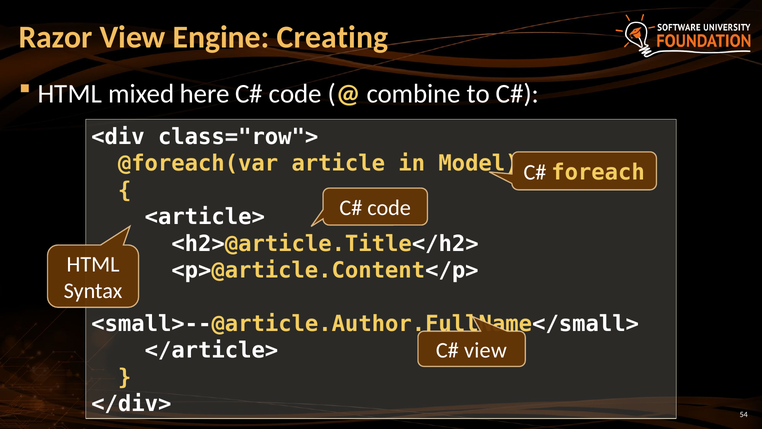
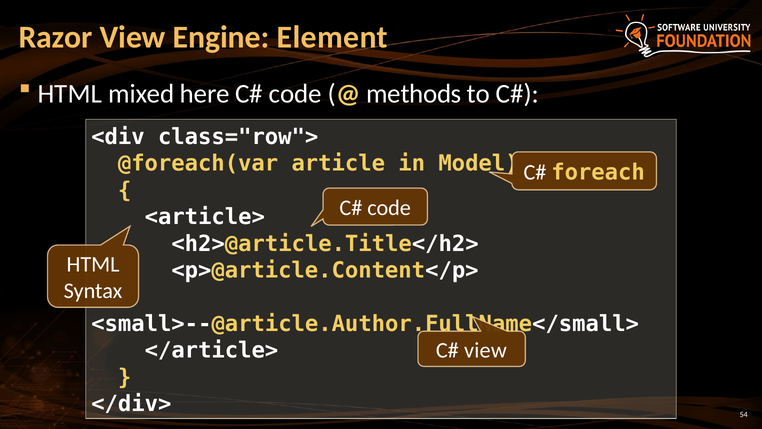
Creating: Creating -> Element
combine: combine -> methods
